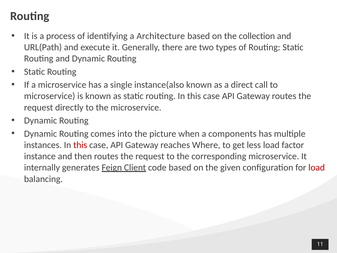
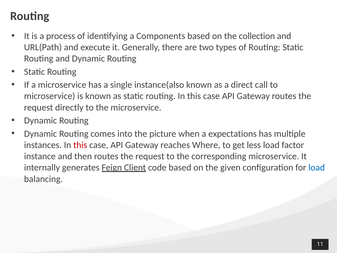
Architecture: Architecture -> Components
components: components -> expectations
load at (317, 167) colour: red -> blue
